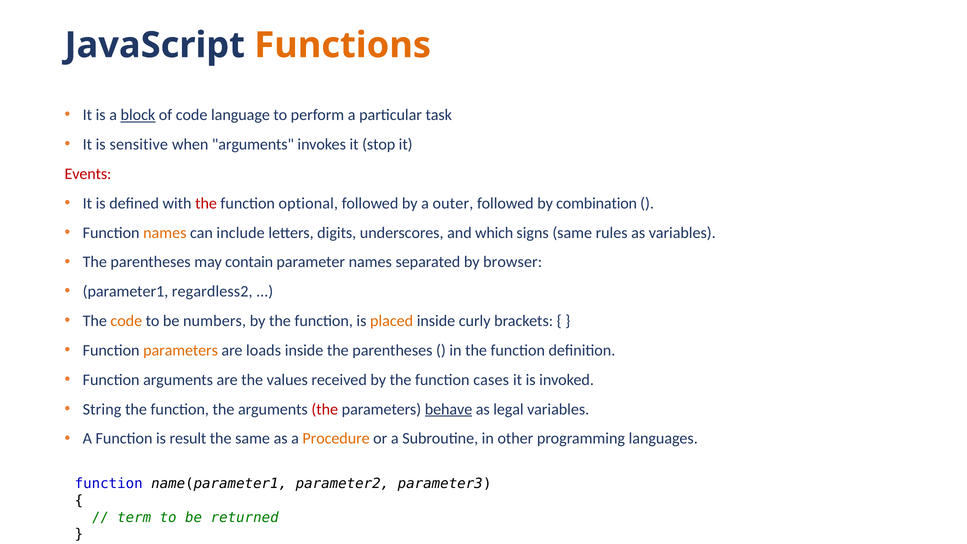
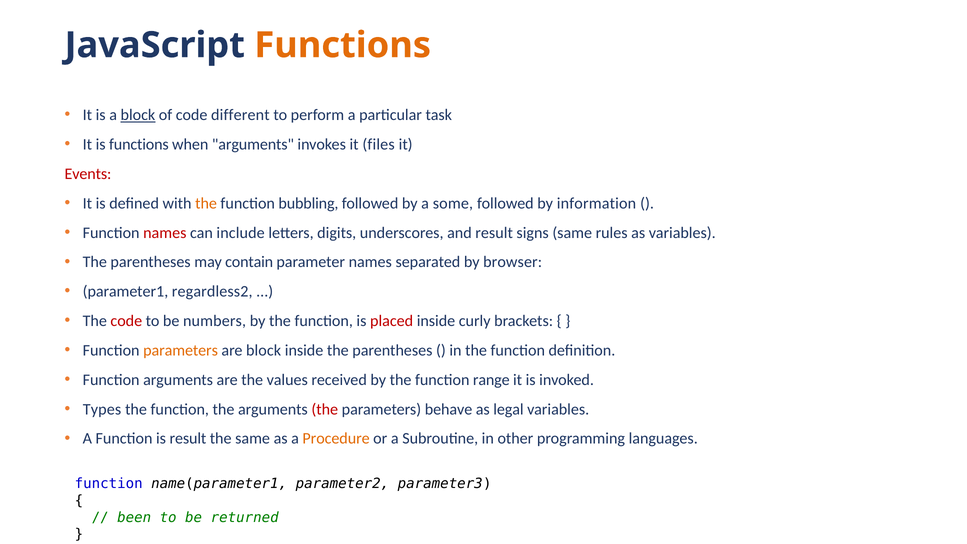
language: language -> different
is sensitive: sensitive -> functions
stop: stop -> files
the at (206, 203) colour: red -> orange
optional: optional -> bubbling
outer: outer -> some
combination: combination -> information
names at (165, 233) colour: orange -> red
and which: which -> result
code at (126, 321) colour: orange -> red
placed colour: orange -> red
are loads: loads -> block
cases: cases -> range
String: String -> Types
behave underline: present -> none
term: term -> been
